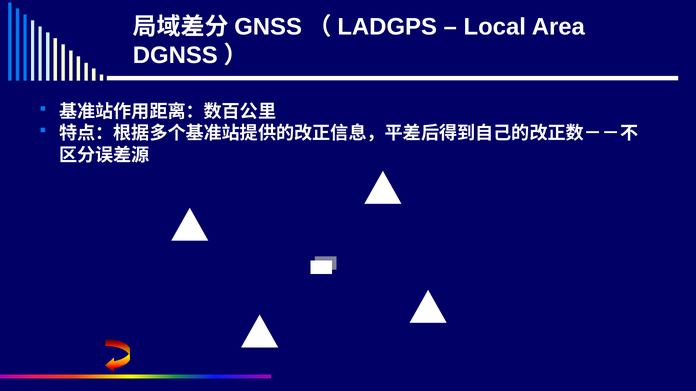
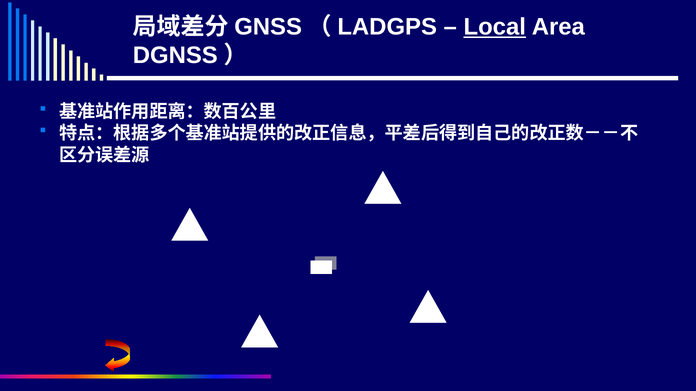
Local underline: none -> present
